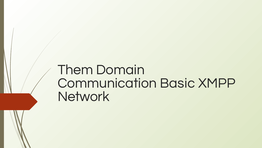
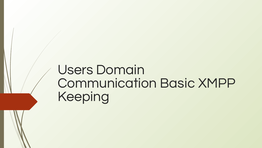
Them: Them -> Users
Network: Network -> Keeping
